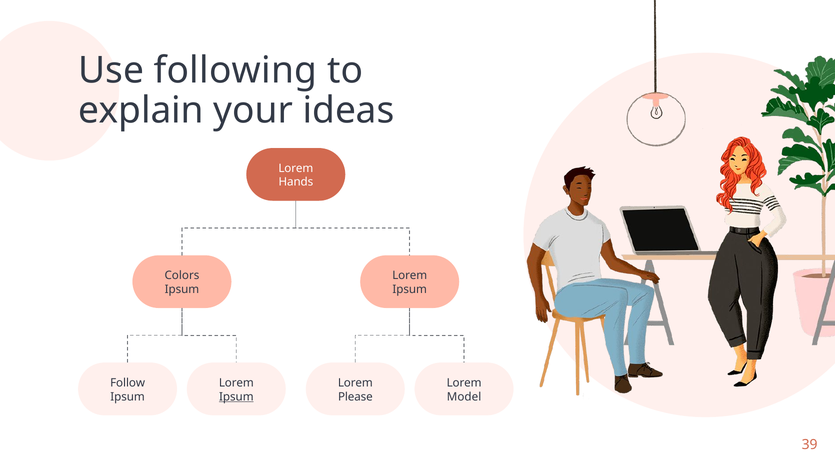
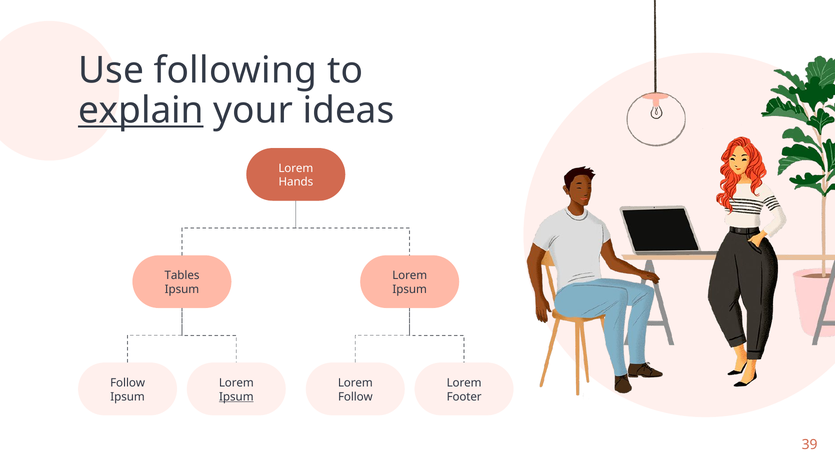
explain underline: none -> present
Colors: Colors -> Tables
Please at (355, 396): Please -> Follow
Model: Model -> Footer
